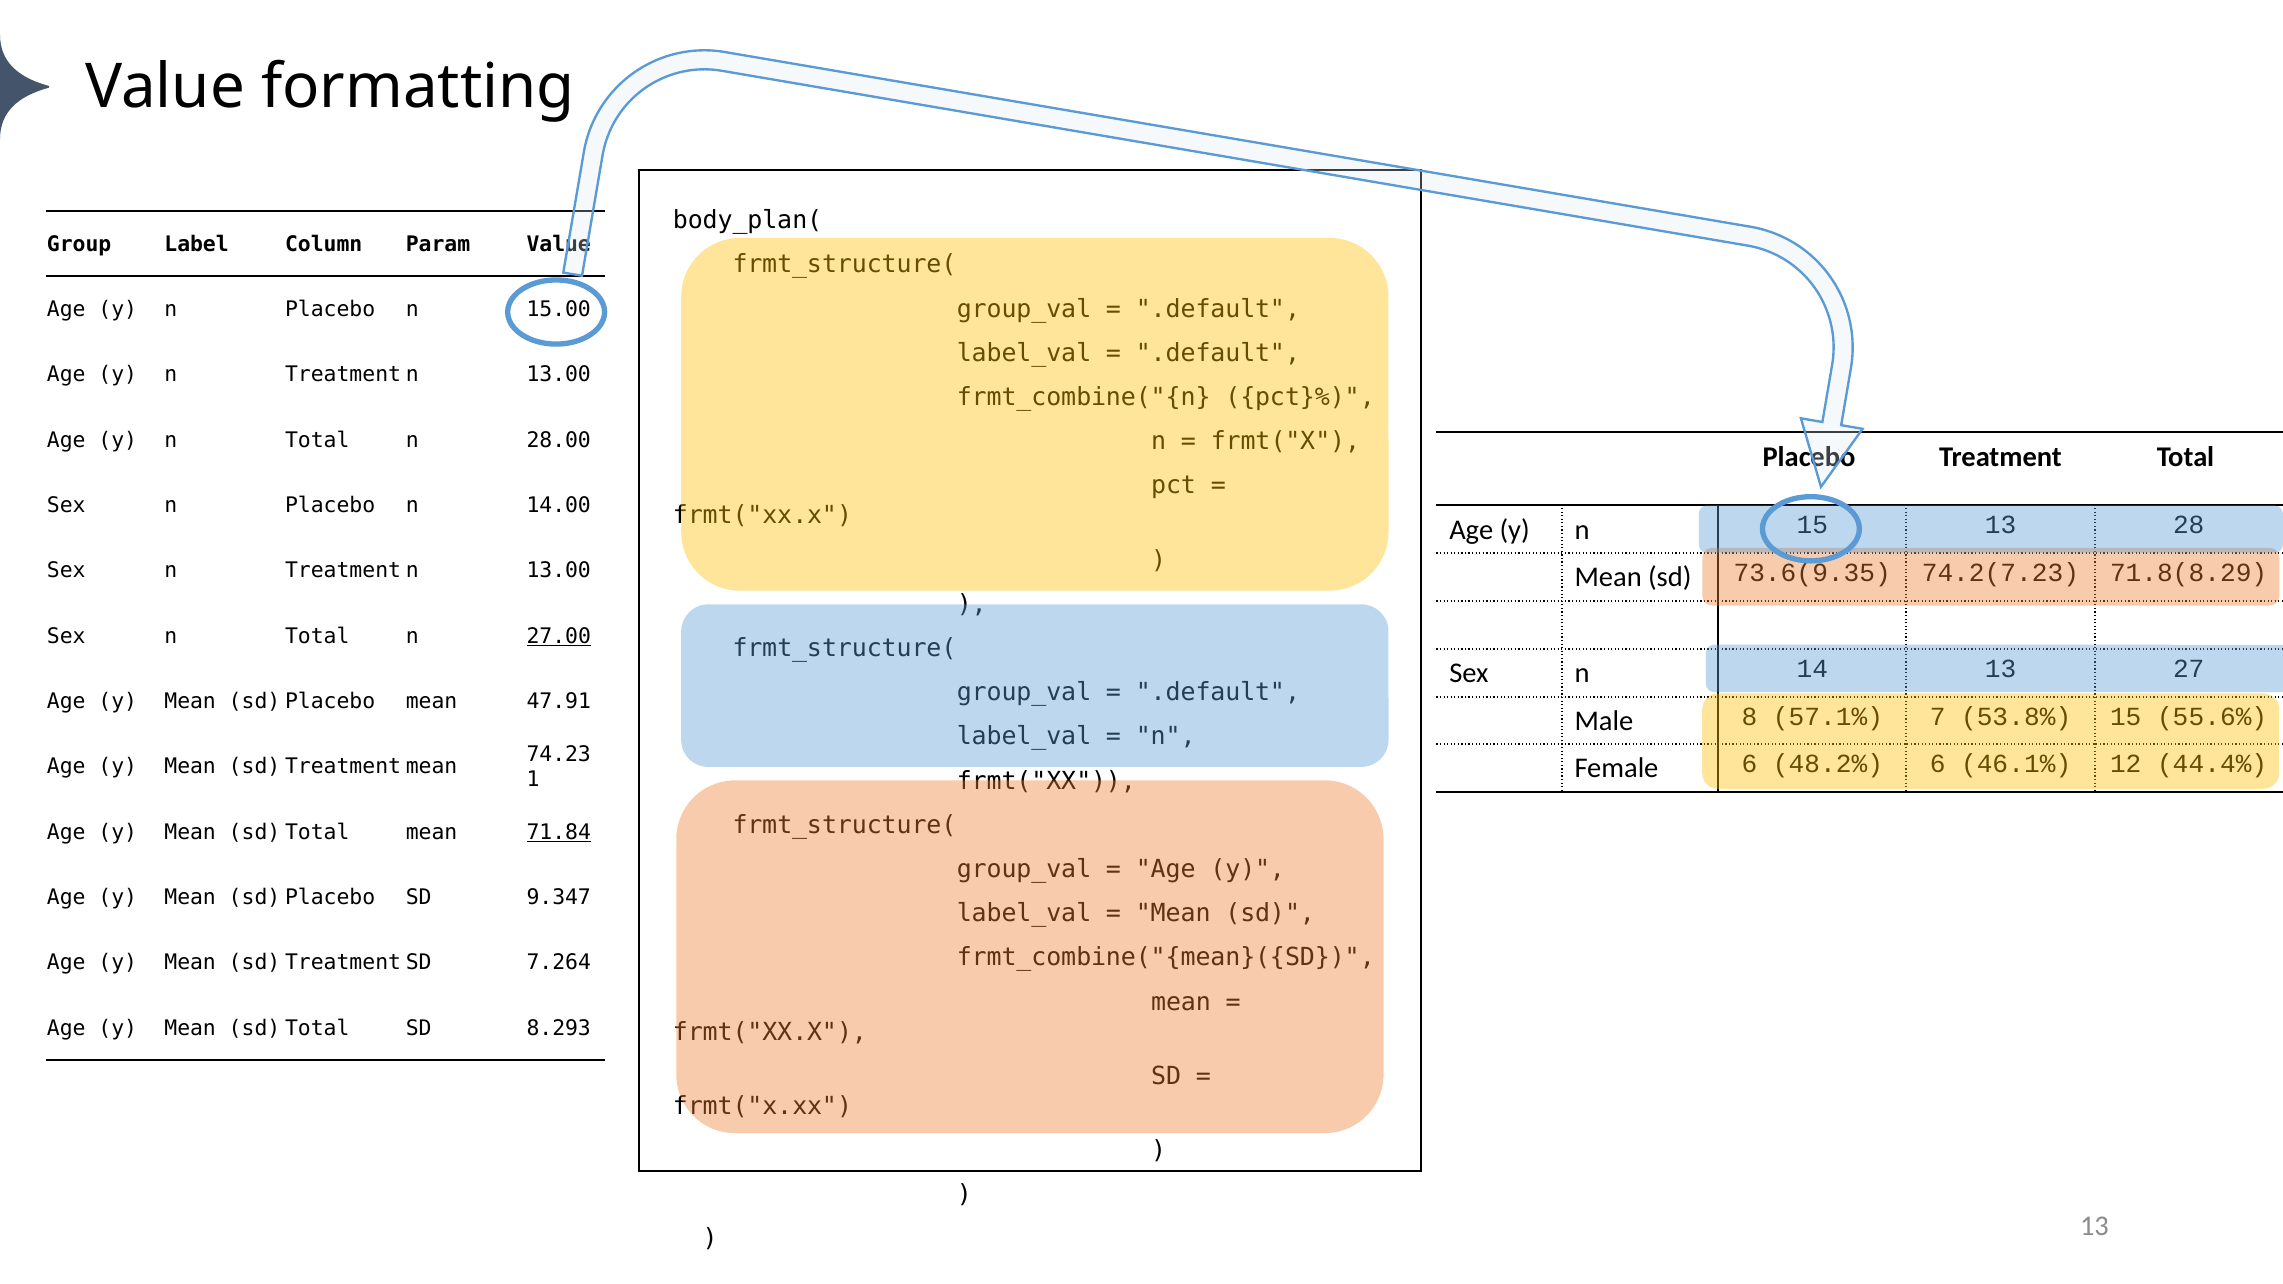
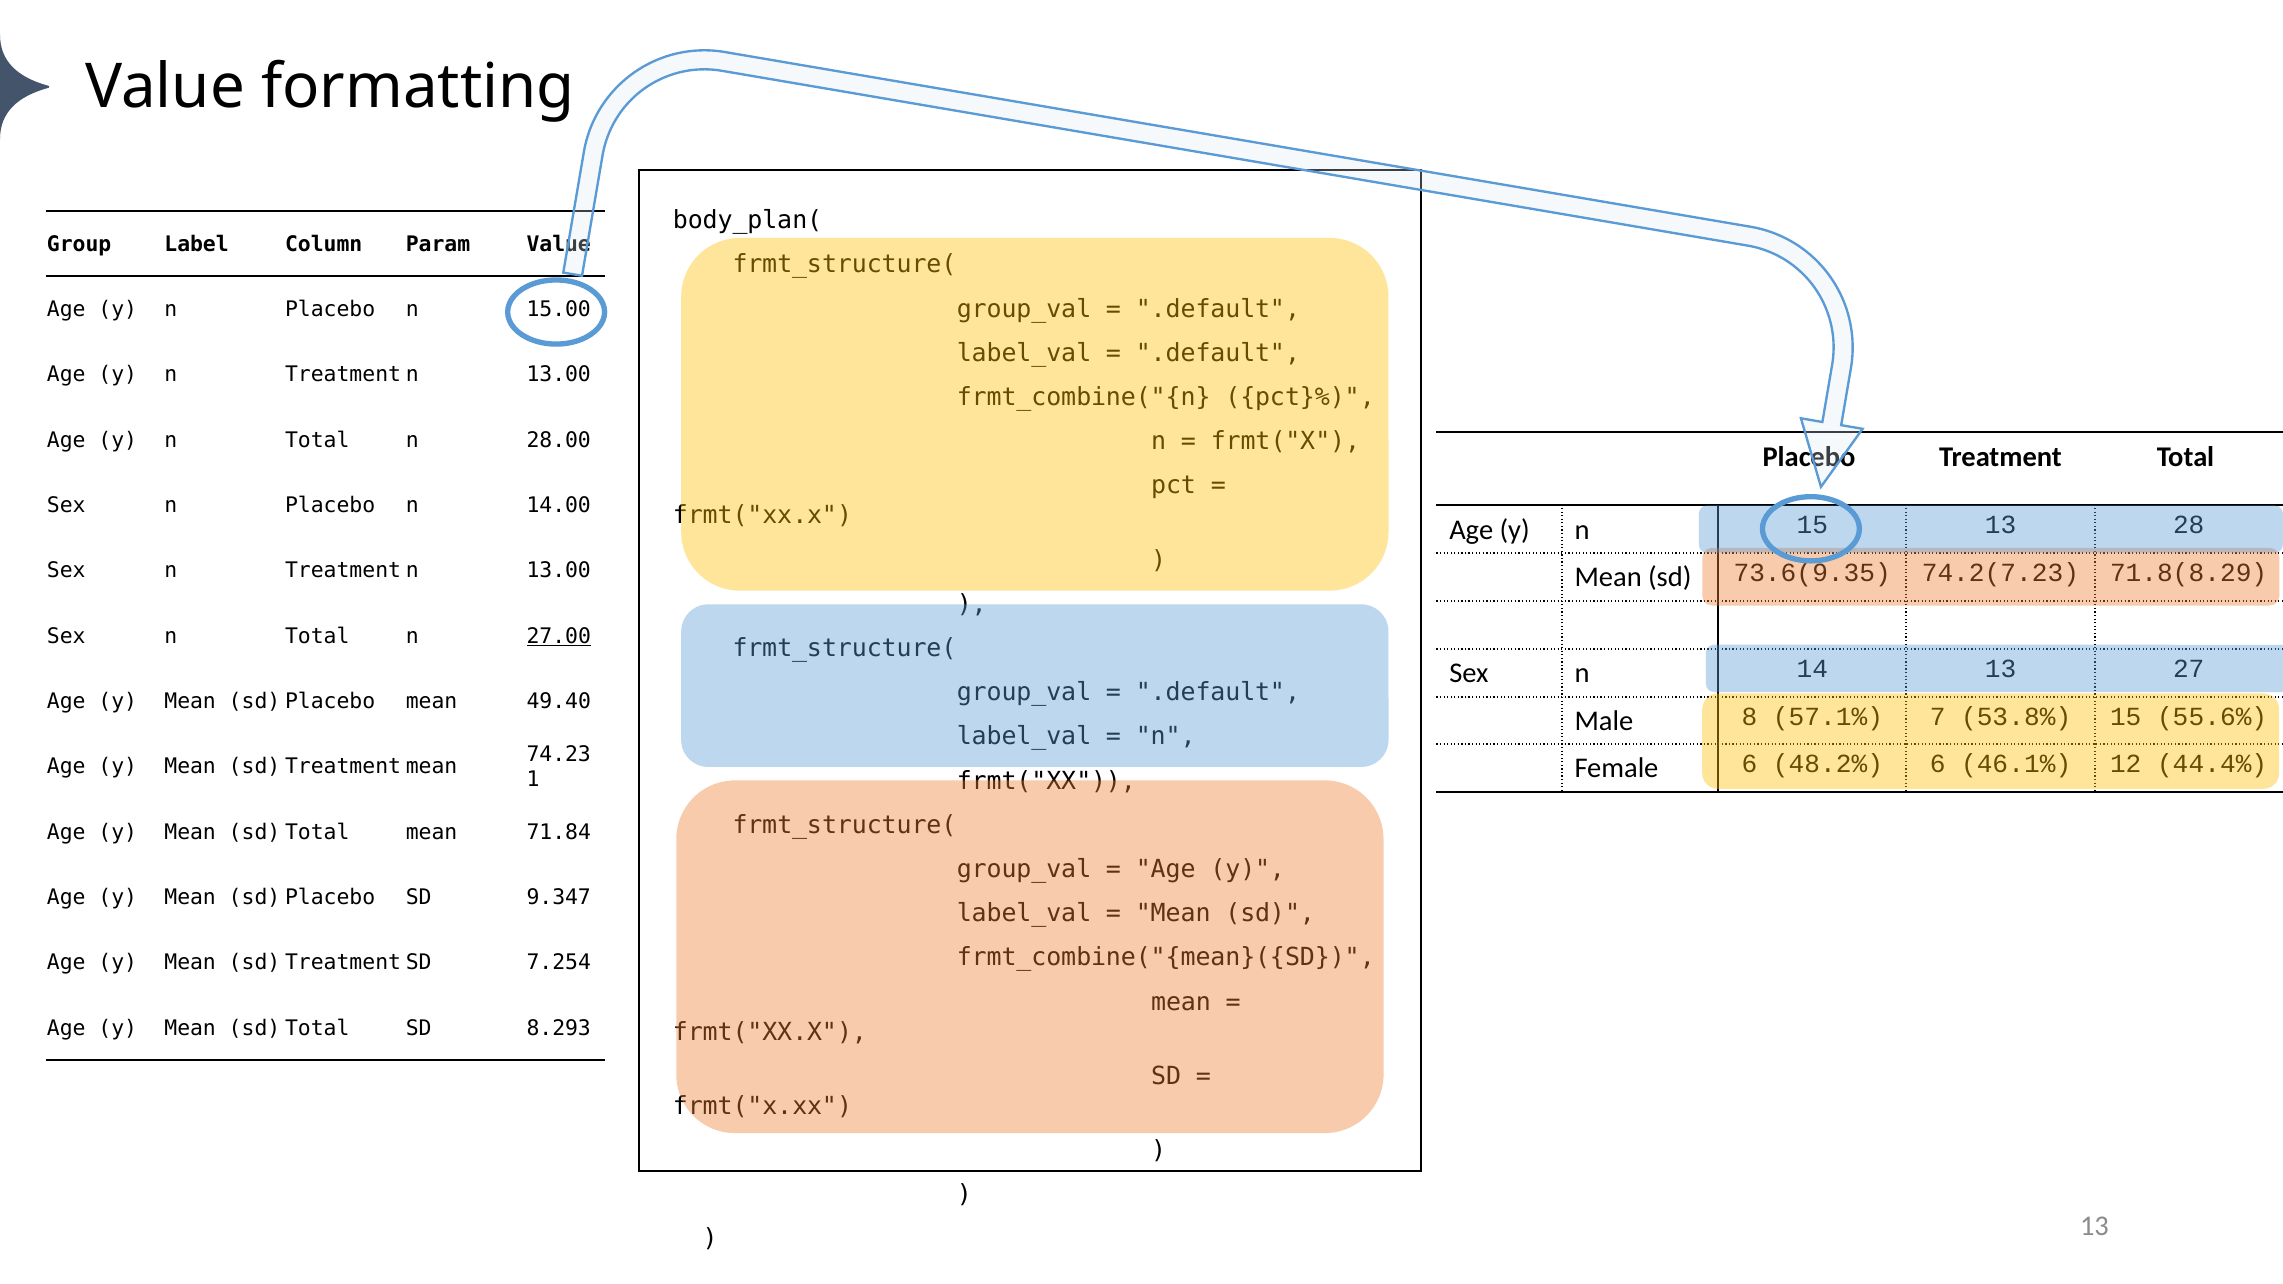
47.91: 47.91 -> 49.40
71.84 underline: present -> none
7.264: 7.264 -> 7.254
